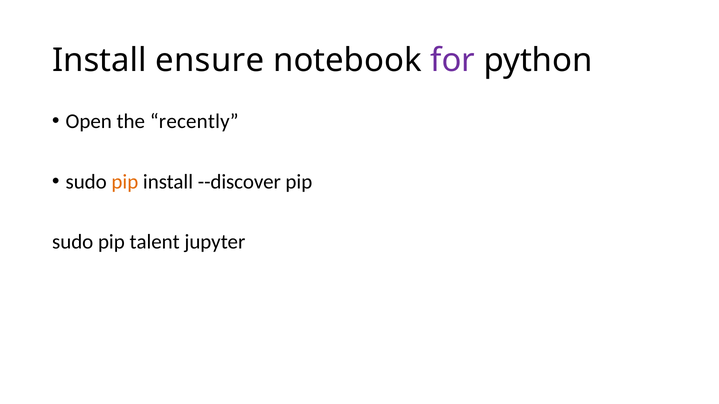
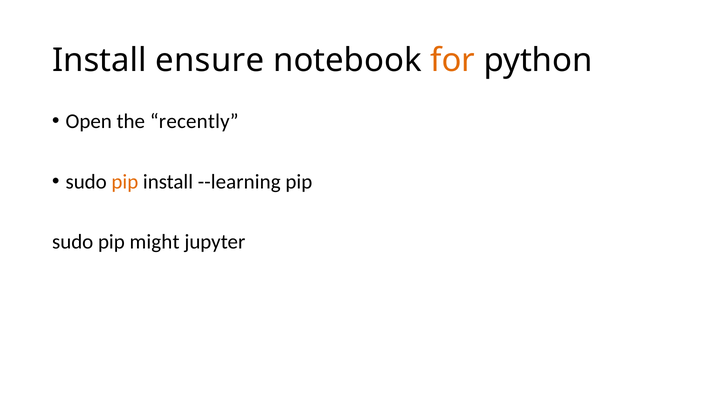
for colour: purple -> orange
--discover: --discover -> --learning
talent: talent -> might
